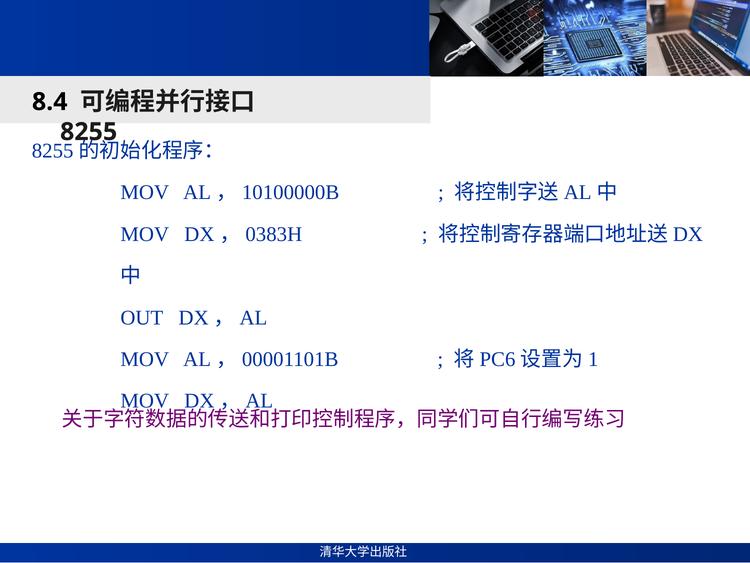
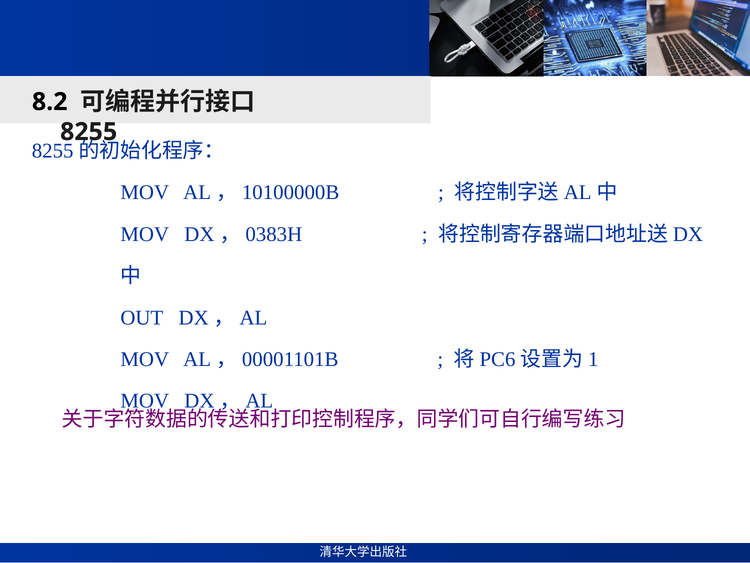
8.4: 8.4 -> 8.2
